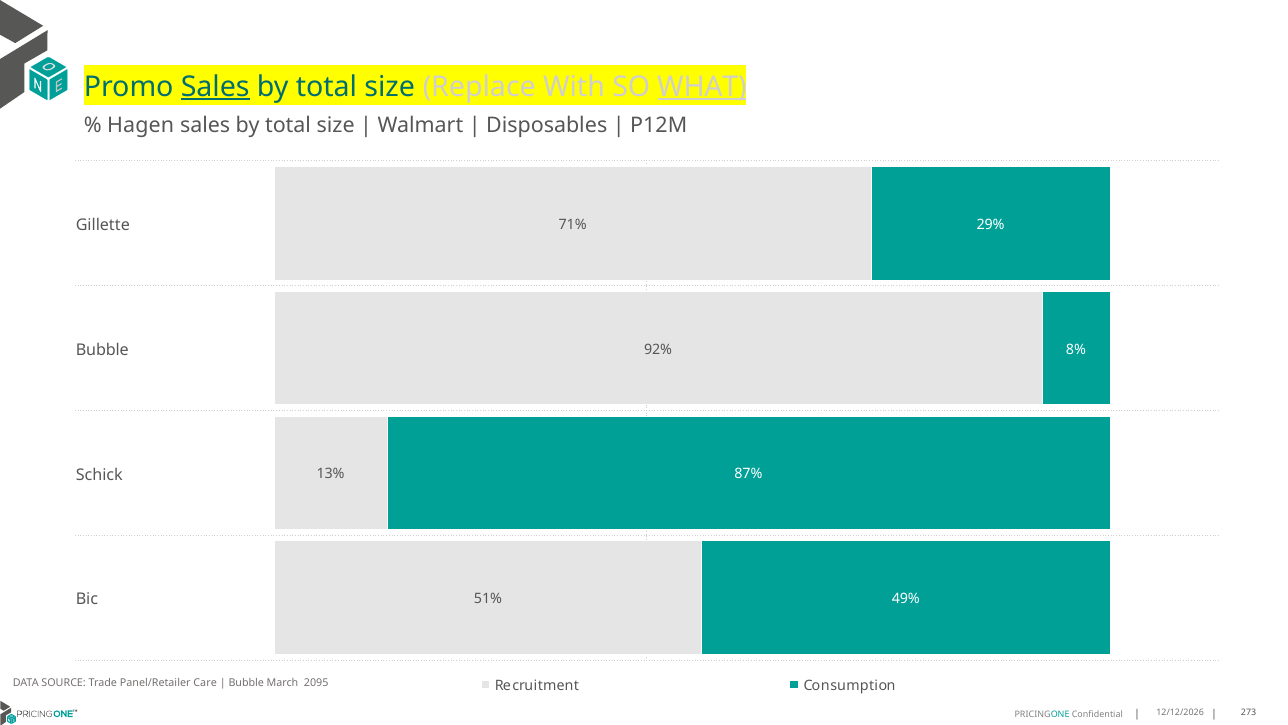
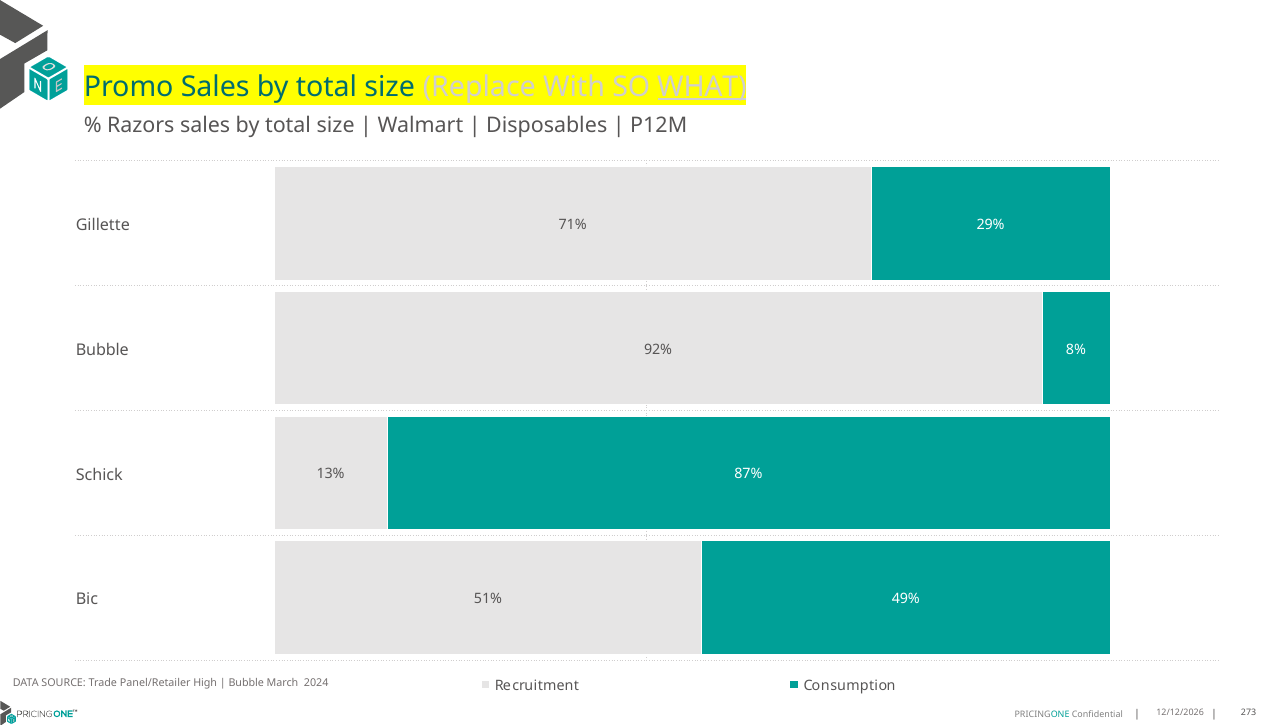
Sales at (215, 87) underline: present -> none
Hagen: Hagen -> Razors
Care: Care -> High
2095: 2095 -> 2024
